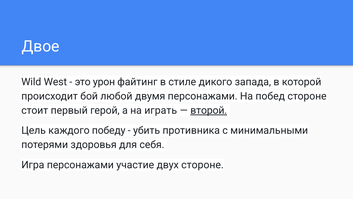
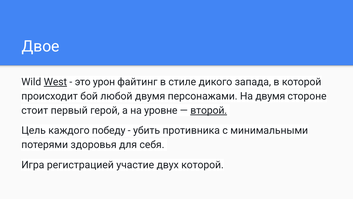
West underline: none -> present
На побед: побед -> двумя
играть: играть -> уровне
Игра персонажами: персонажами -> регистрацией
двух стороне: стороне -> которой
